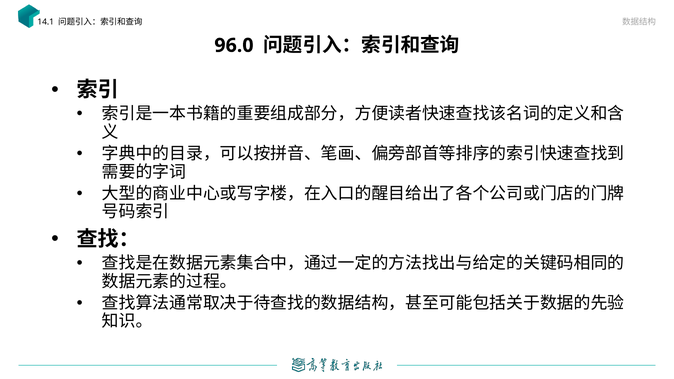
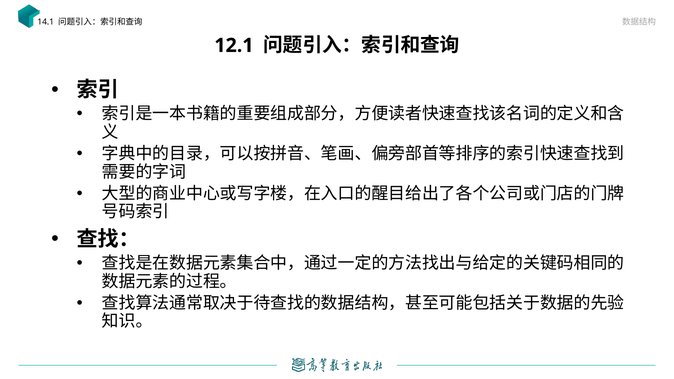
96.0: 96.0 -> 12.1
